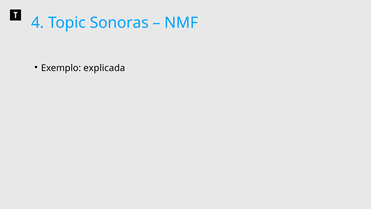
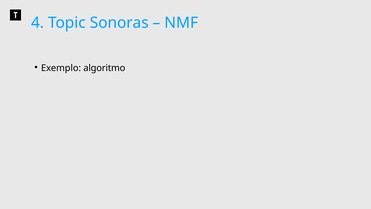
explicada: explicada -> algoritmo
